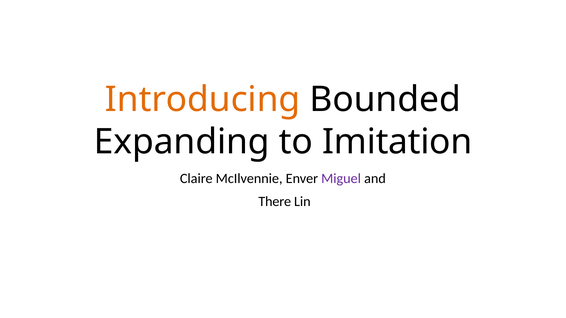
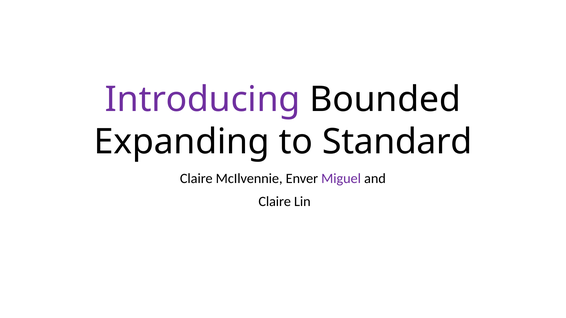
Introducing colour: orange -> purple
Imitation: Imitation -> Standard
There at (275, 202): There -> Claire
